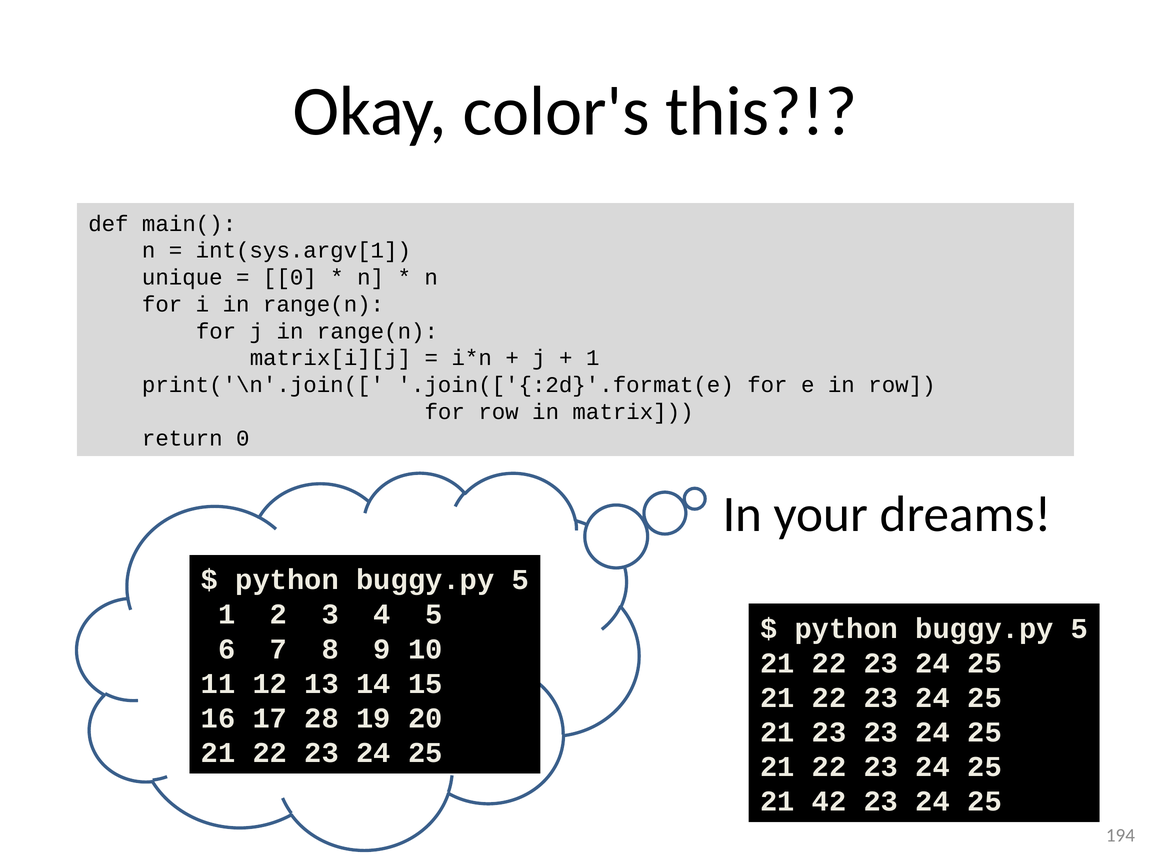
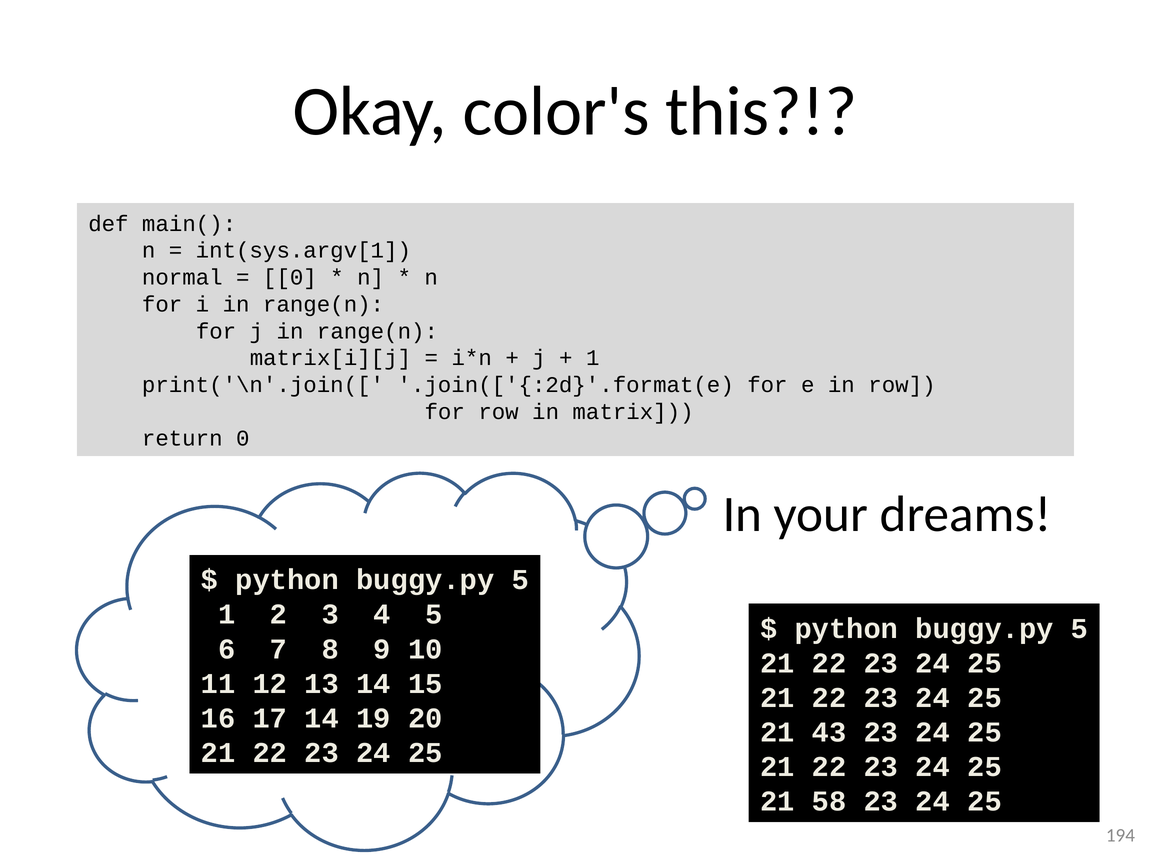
unique: unique -> normal
17 28: 28 -> 14
21 23: 23 -> 43
42: 42 -> 58
